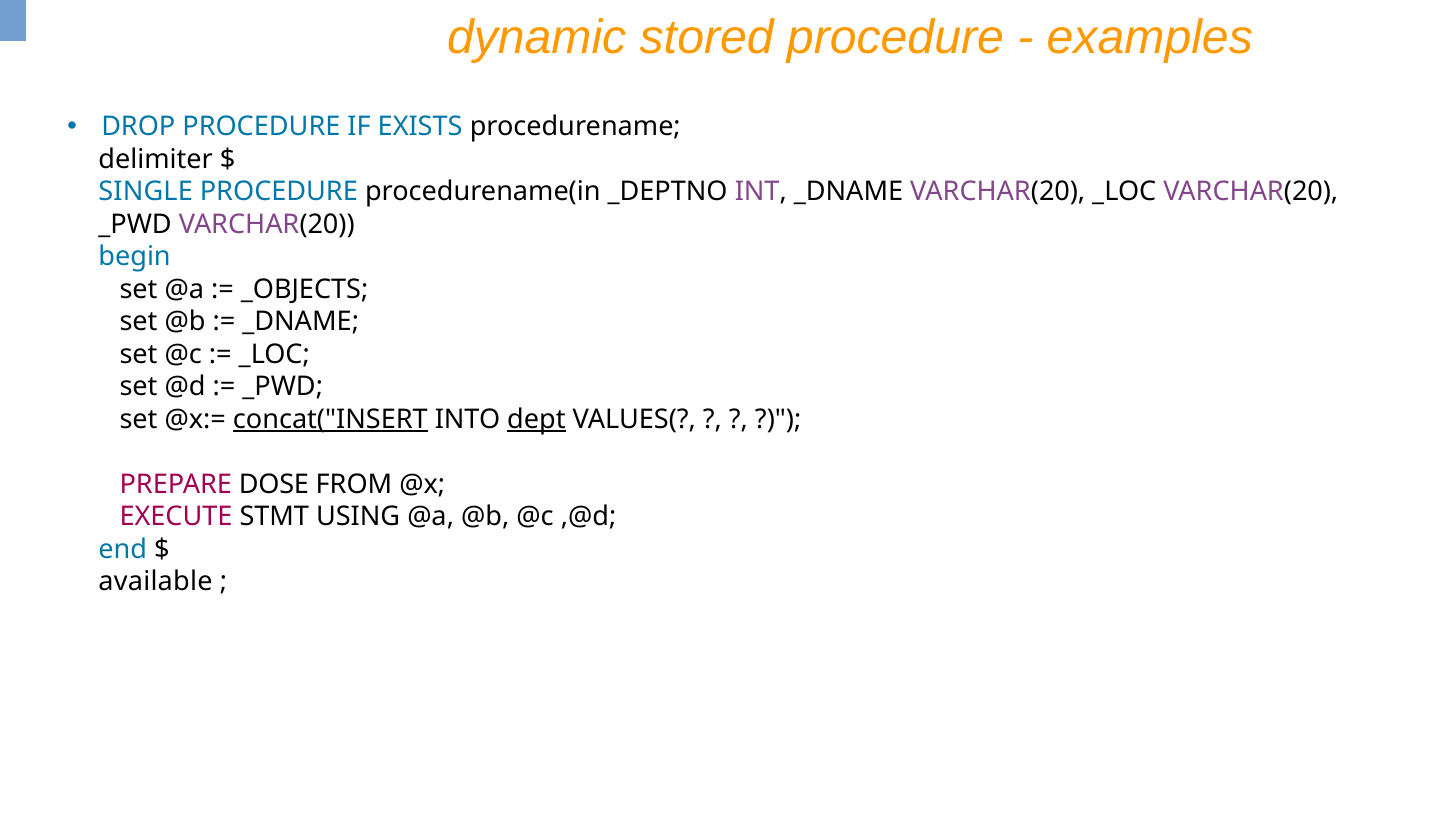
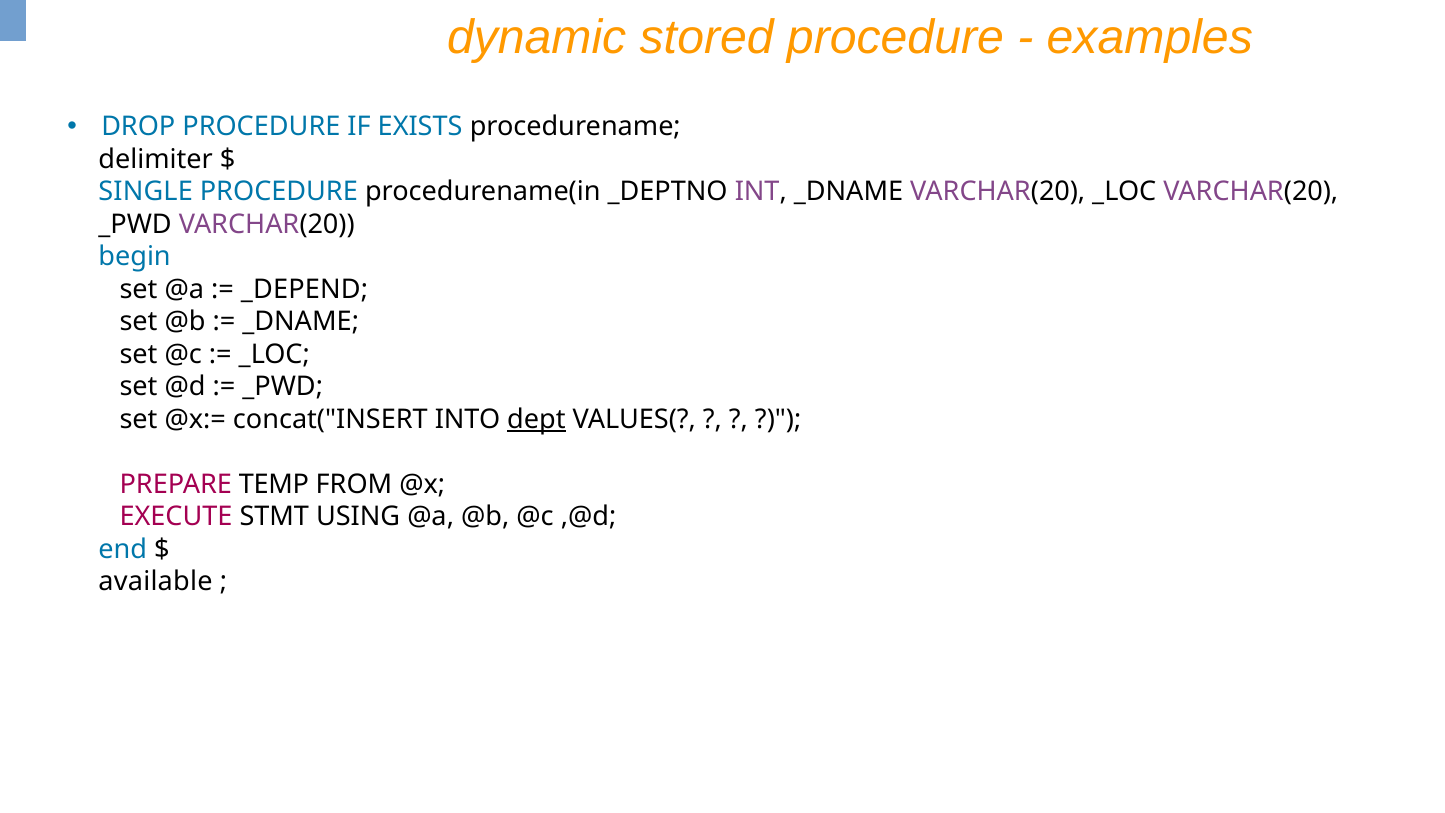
_OBJECTS: _OBJECTS -> _DEPEND
concat("INSERT underline: present -> none
DOSE: DOSE -> TEMP
